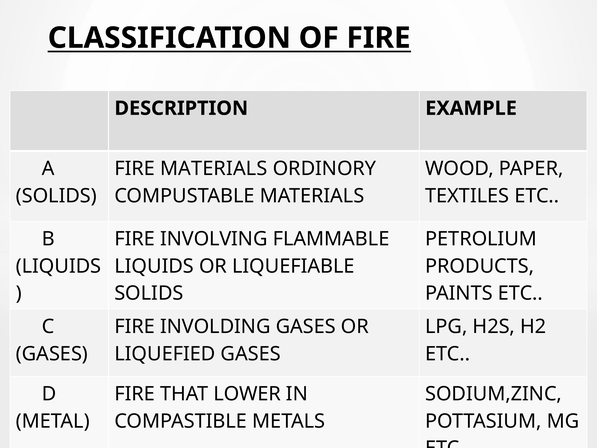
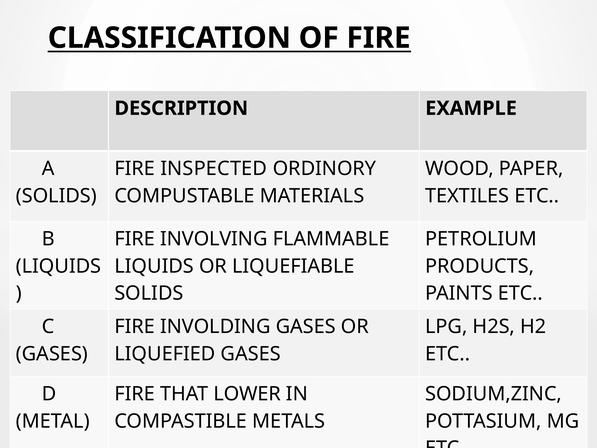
FIRE MATERIALS: MATERIALS -> INSPECTED
